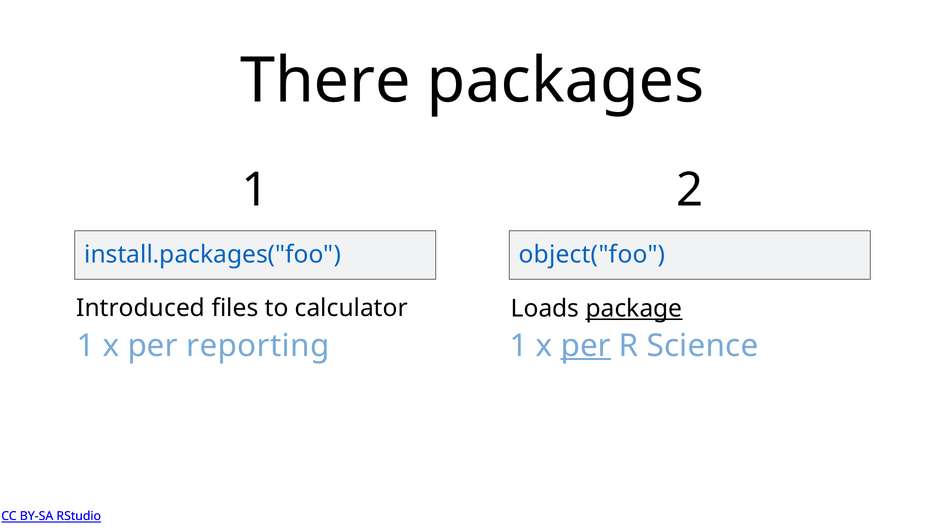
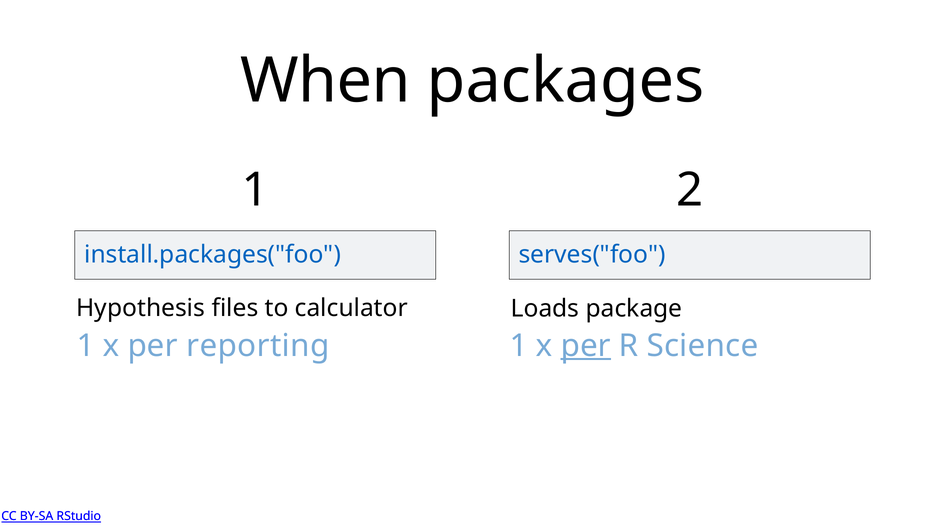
There: There -> When
object("foo: object("foo -> serves("foo
Introduced: Introduced -> Hypothesis
package underline: present -> none
